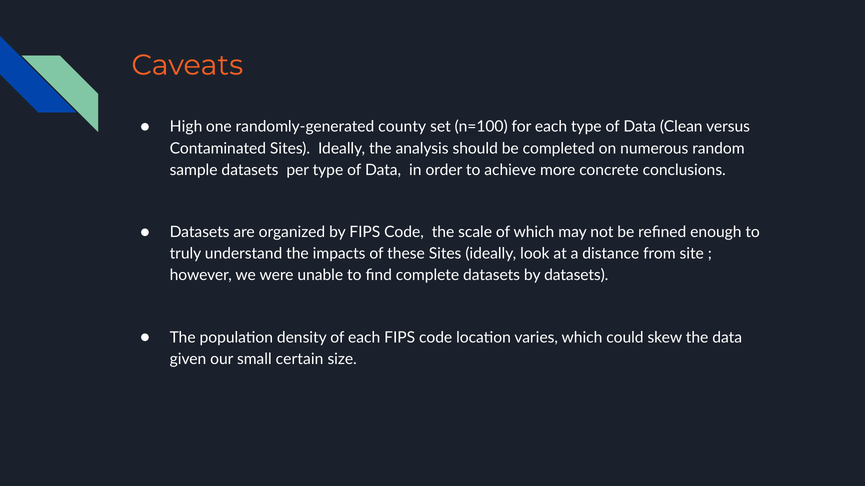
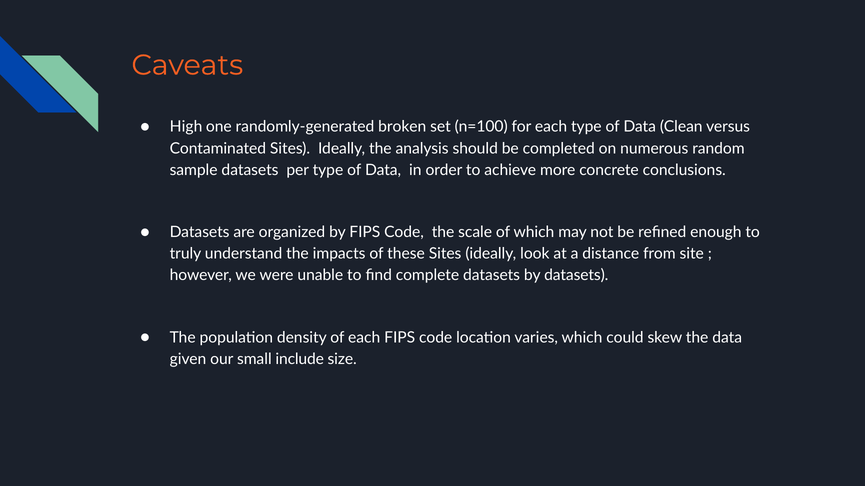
county: county -> broken
certain: certain -> include
